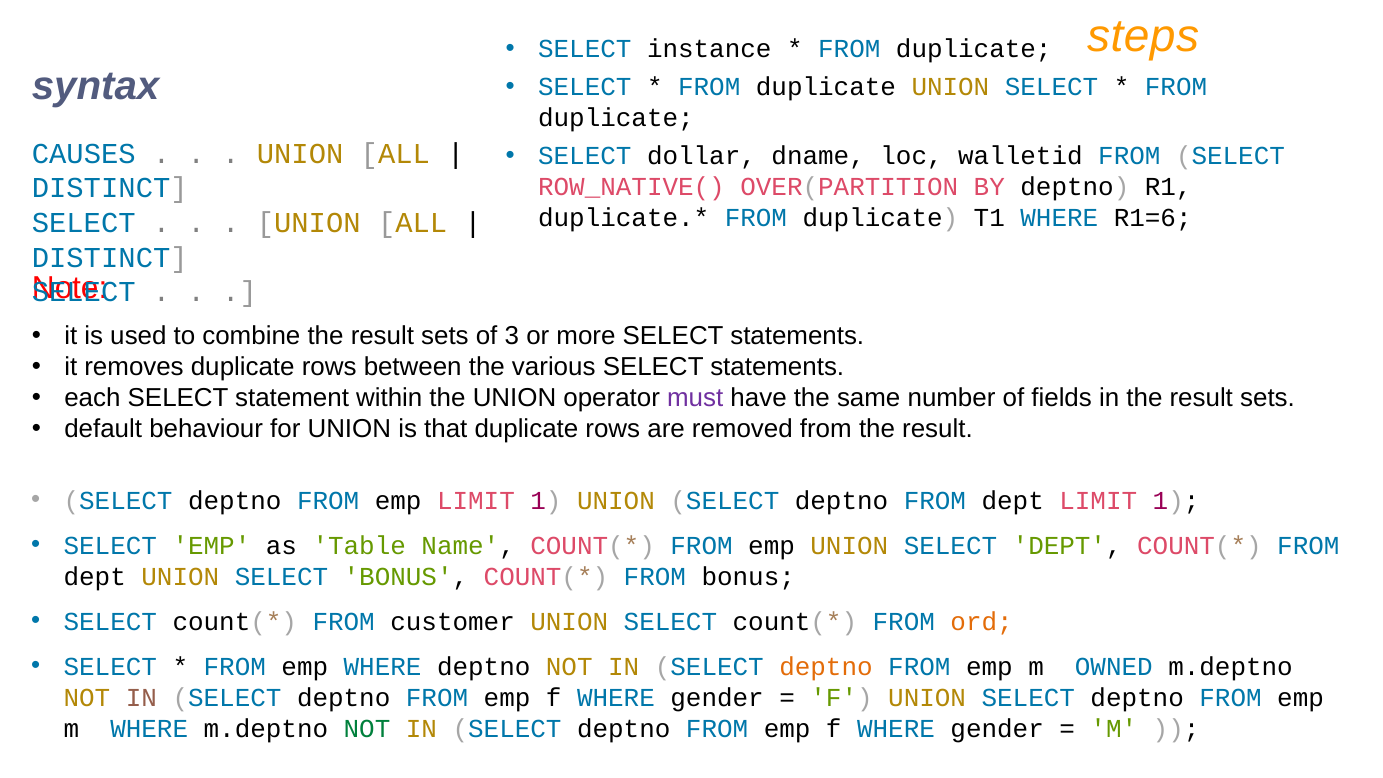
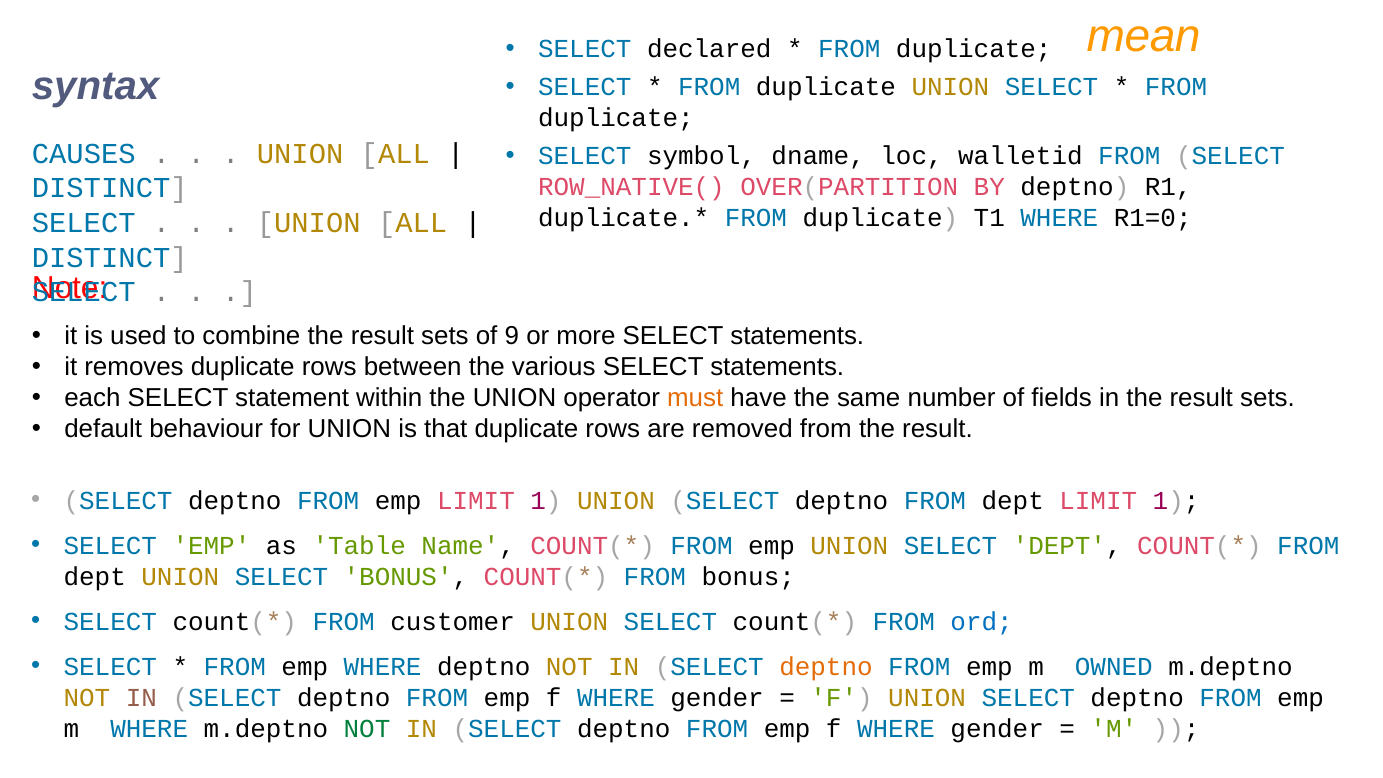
steps: steps -> mean
instance: instance -> declared
dollar: dollar -> symbol
R1=6: R1=6 -> R1=0
3: 3 -> 9
must colour: purple -> orange
ord colour: orange -> blue
